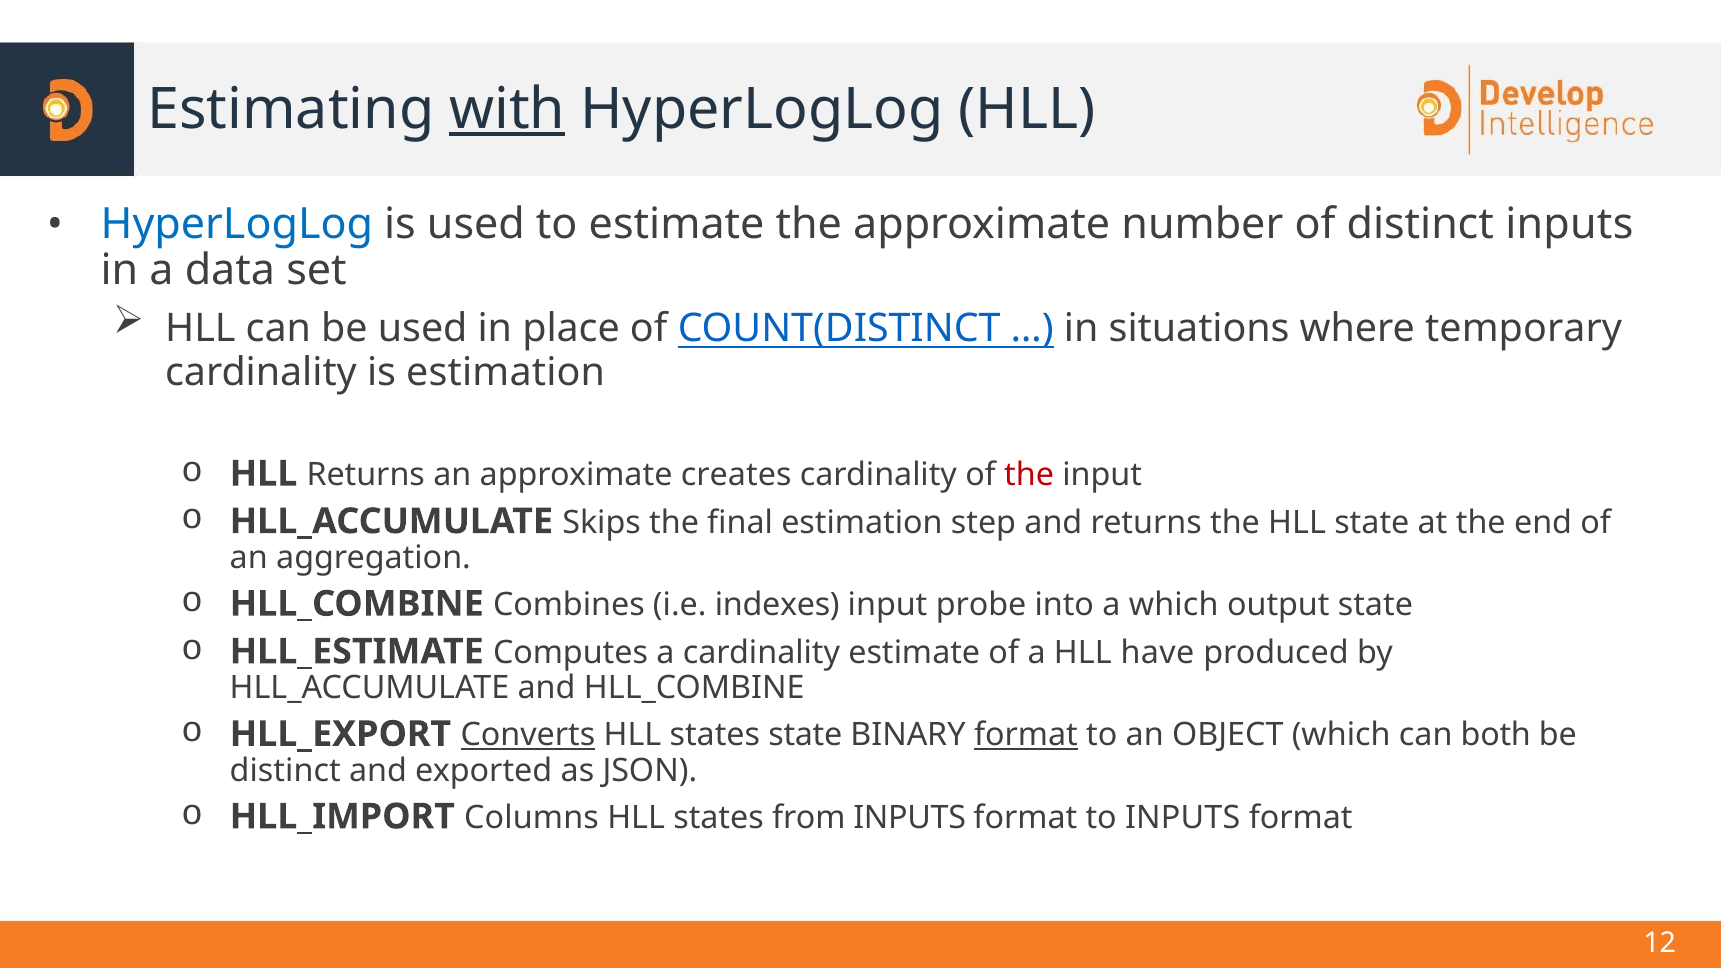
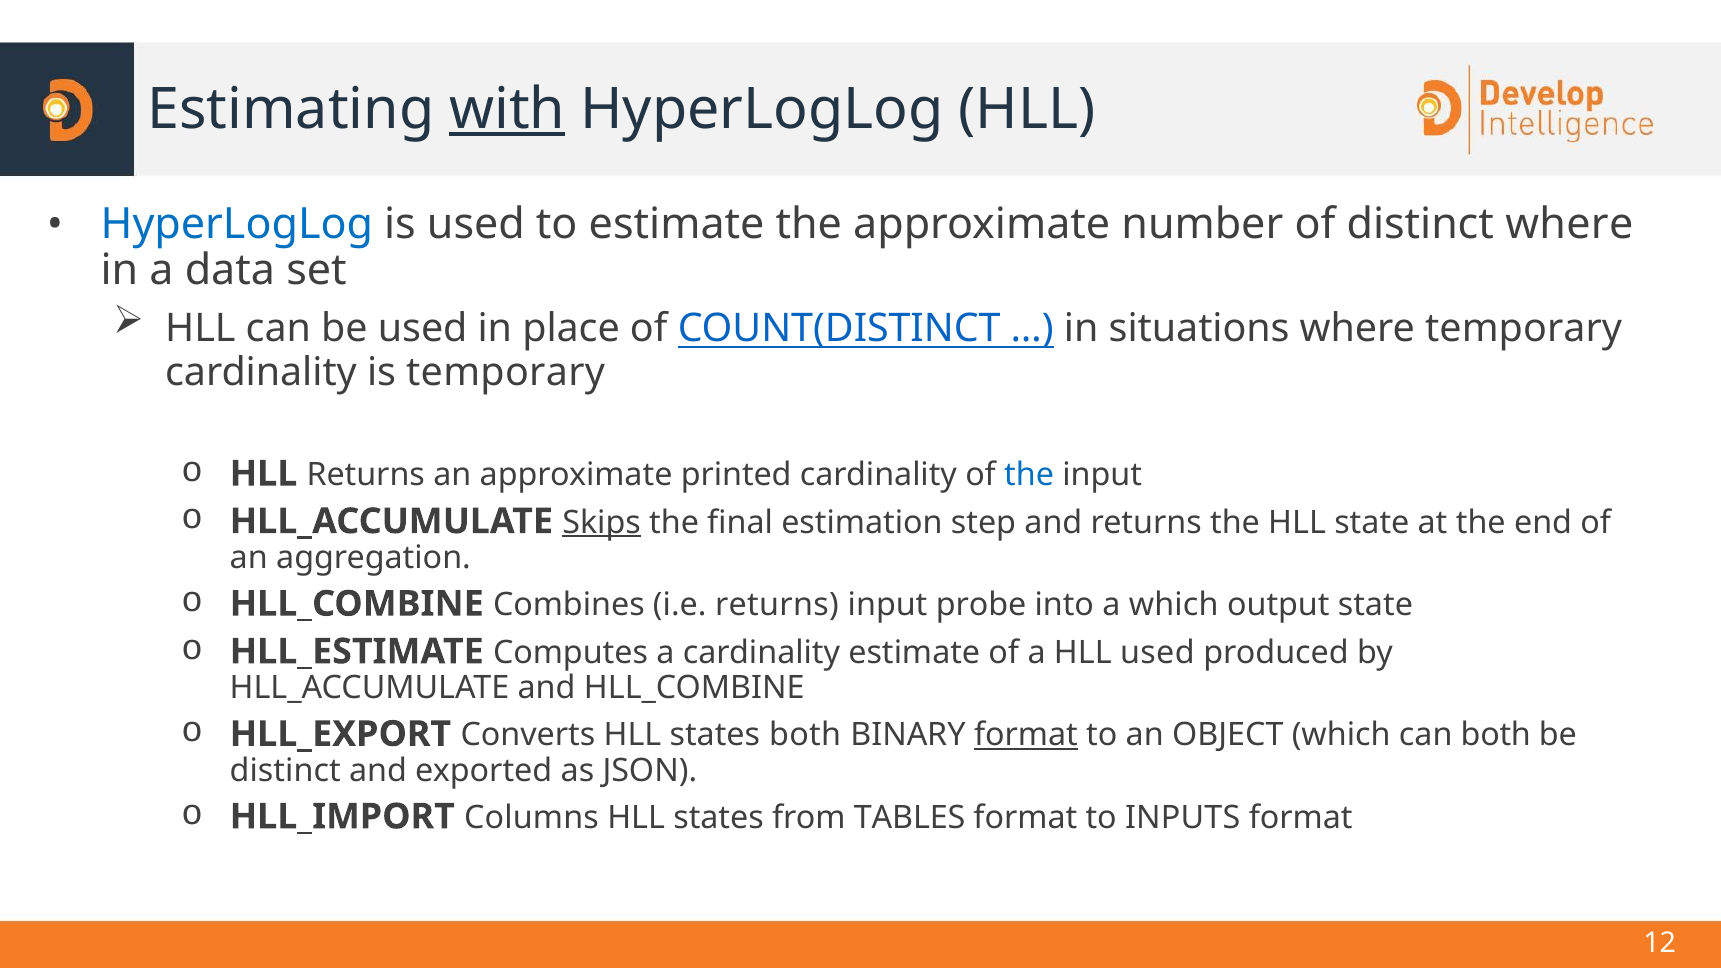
distinct inputs: inputs -> where
is estimation: estimation -> temporary
creates: creates -> printed
the at (1029, 475) colour: red -> blue
Skips underline: none -> present
i.e indexes: indexes -> returns
HLL have: have -> used
Converts underline: present -> none
states state: state -> both
from INPUTS: INPUTS -> TABLES
